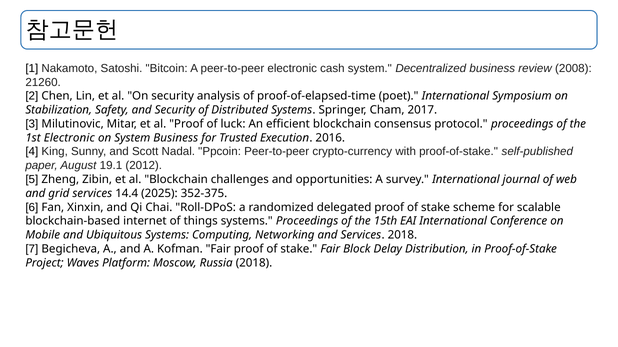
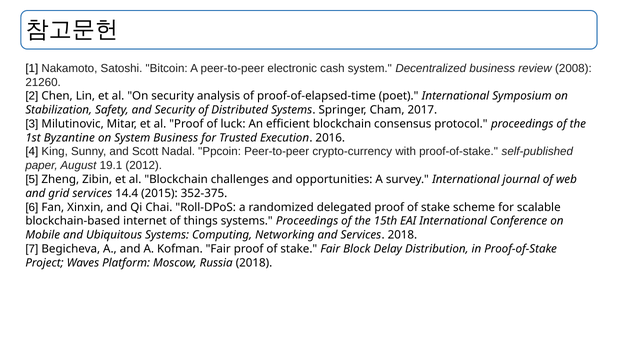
1st Electronic: Electronic -> Byzantine
2025: 2025 -> 2015
